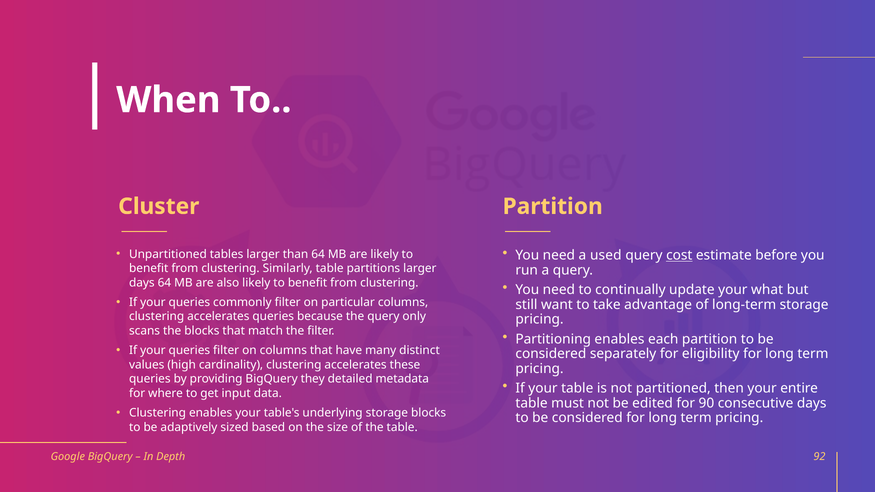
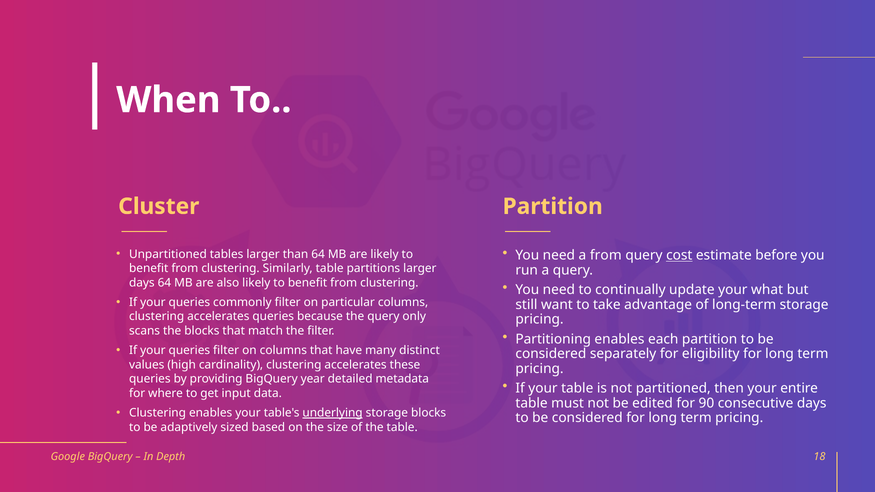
a used: used -> from
they: they -> year
underlying underline: none -> present
92: 92 -> 18
